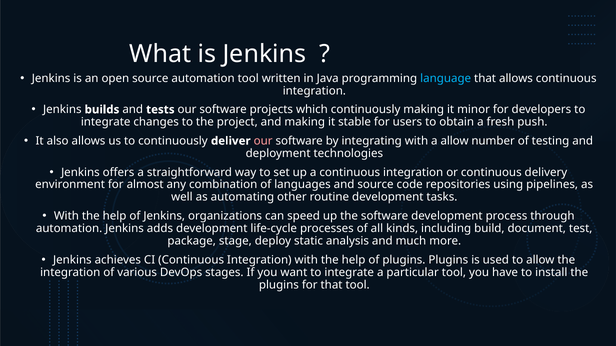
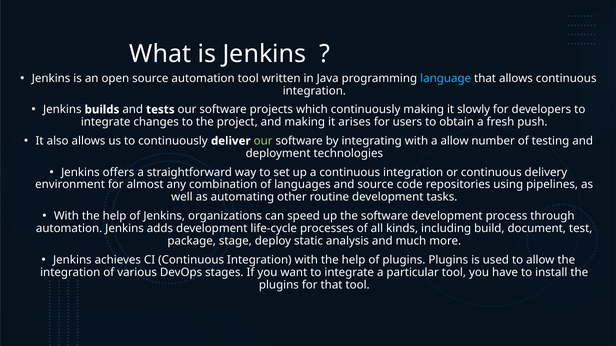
minor: minor -> slowly
stable: stable -> arises
our at (263, 141) colour: pink -> light green
